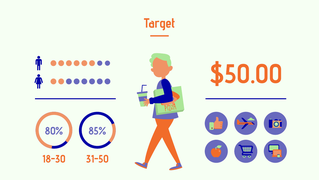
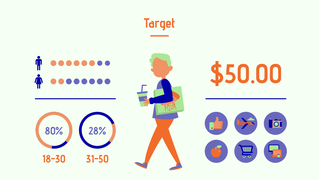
85%: 85% -> 28%
